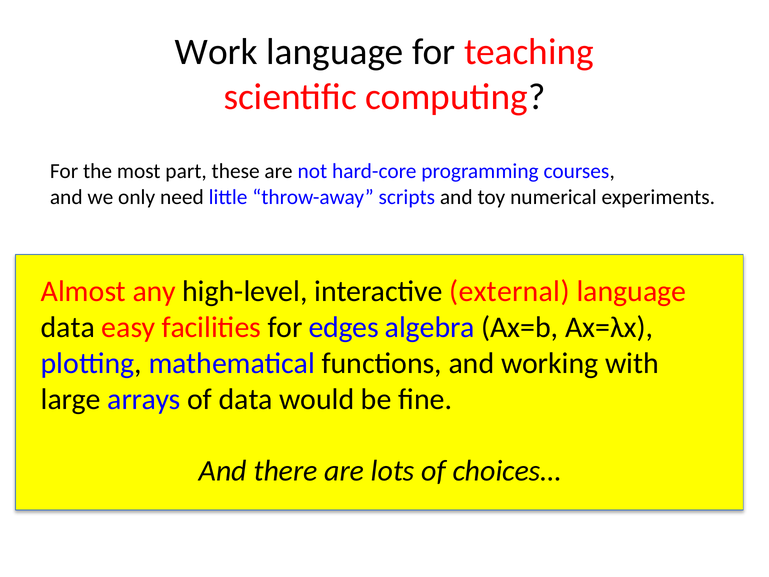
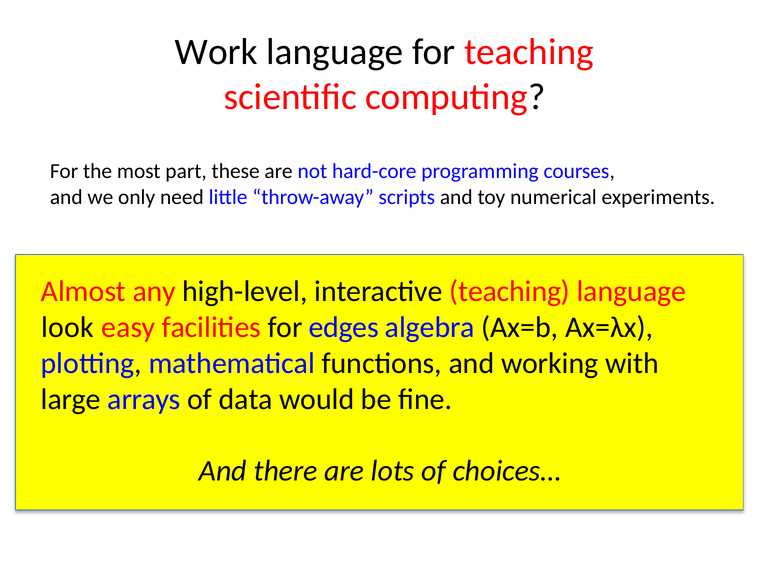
interactive external: external -> teaching
data at (68, 327): data -> look
